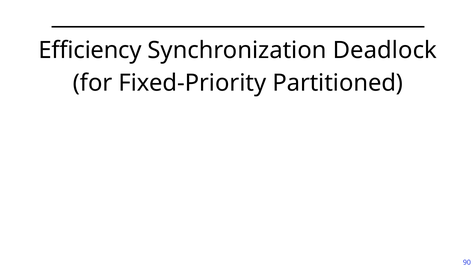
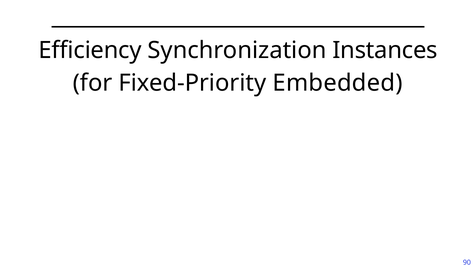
Deadlock: Deadlock -> Instances
Partitioned: Partitioned -> Embedded
